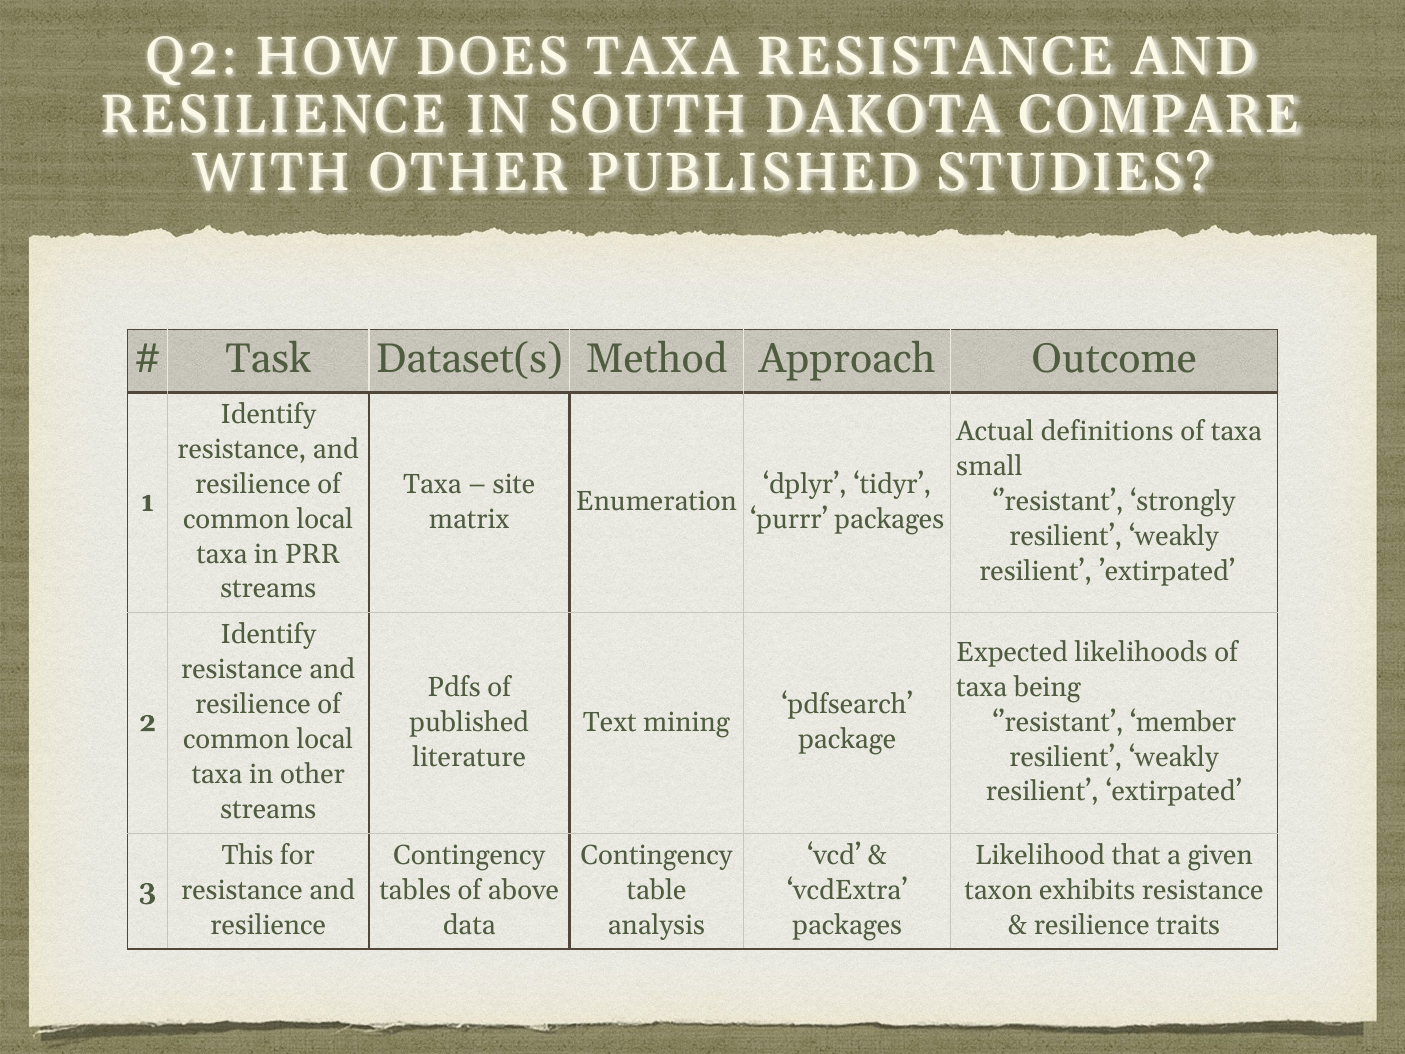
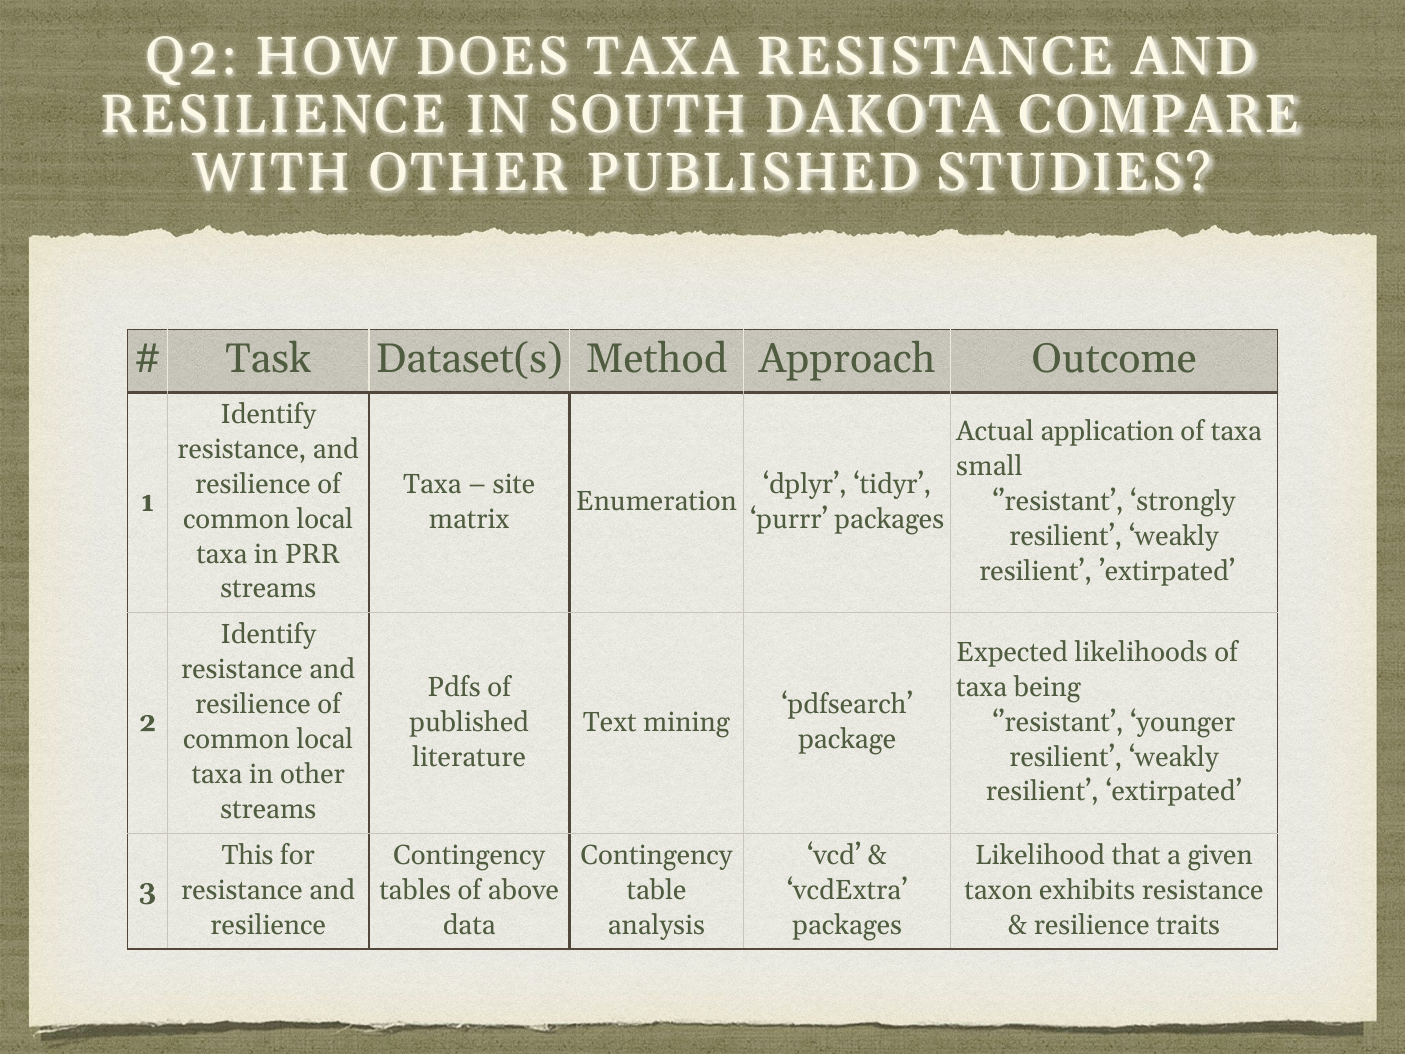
definitions: definitions -> application
member: member -> younger
